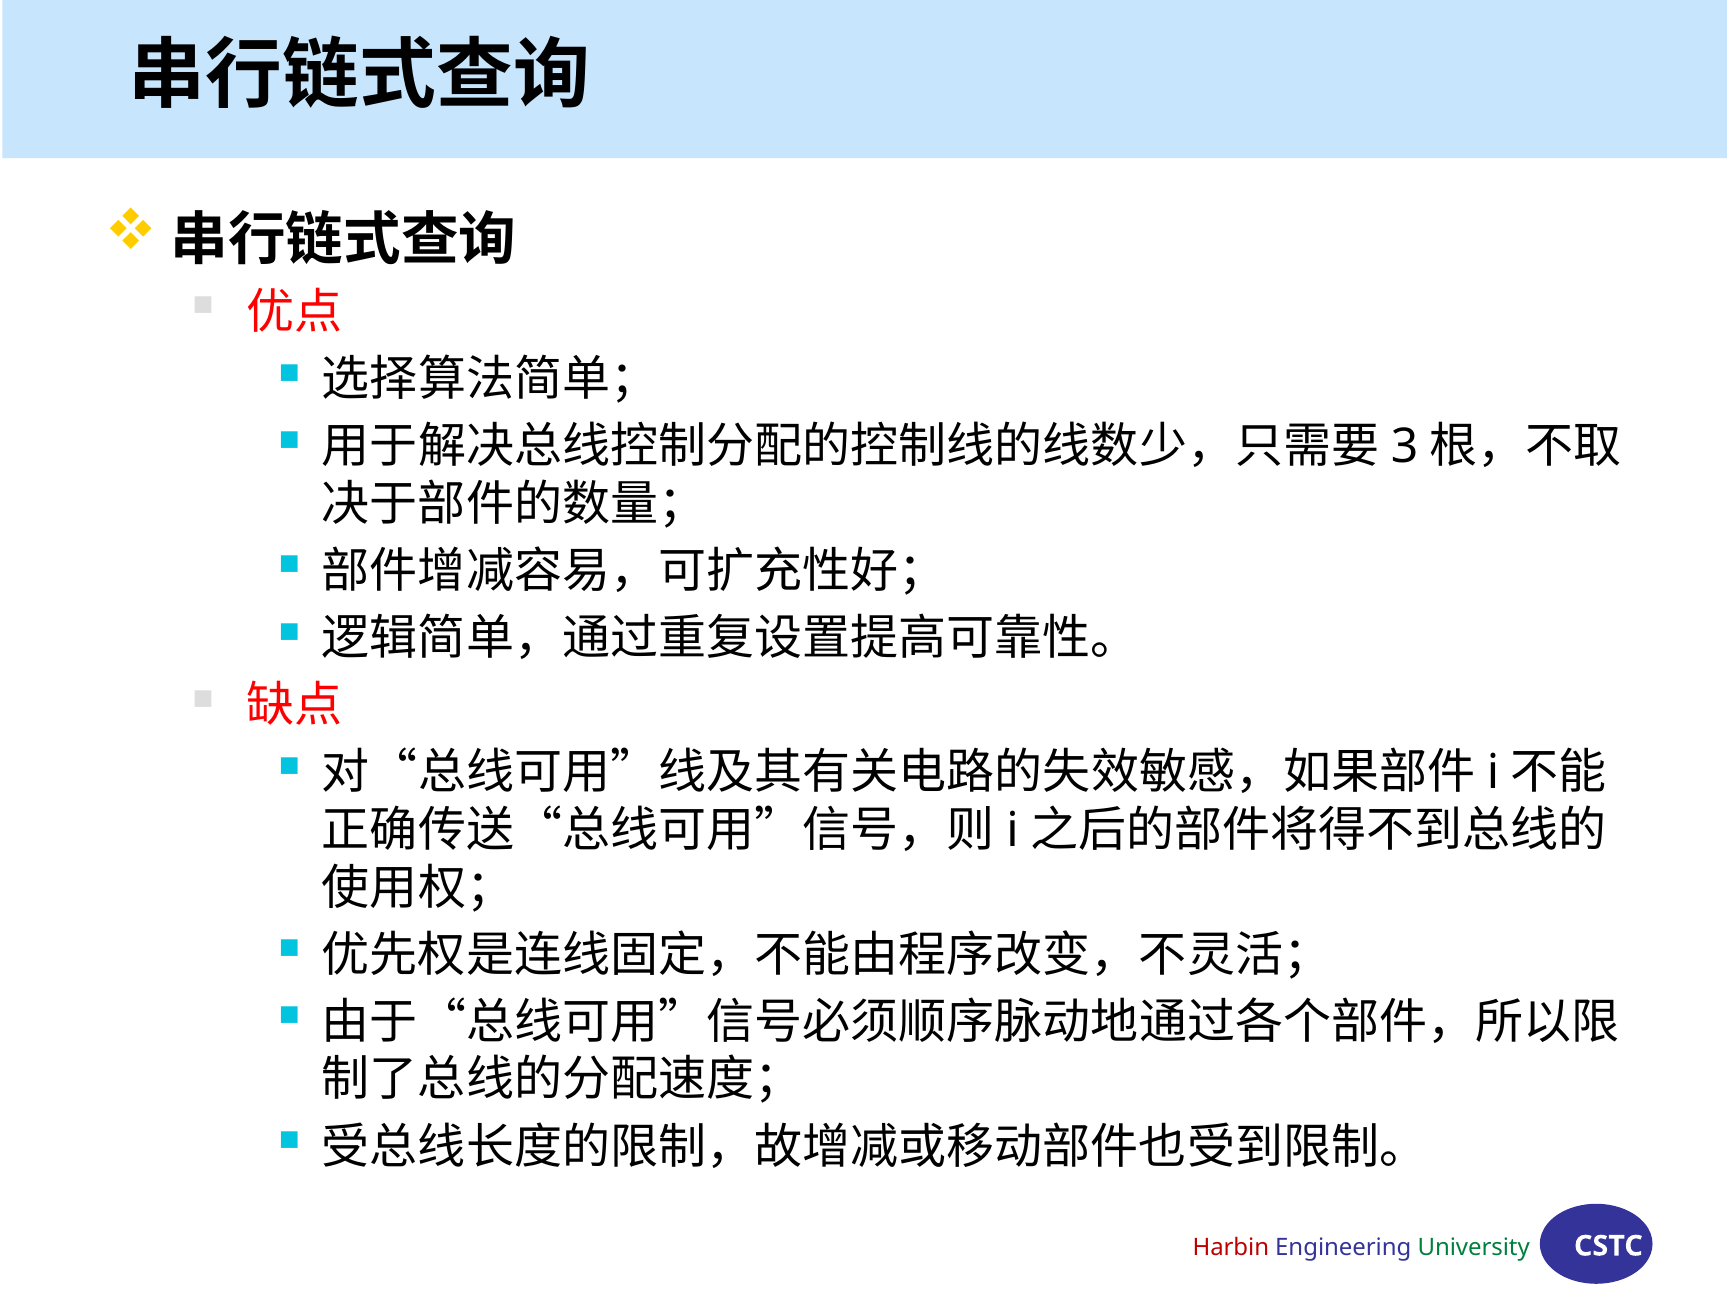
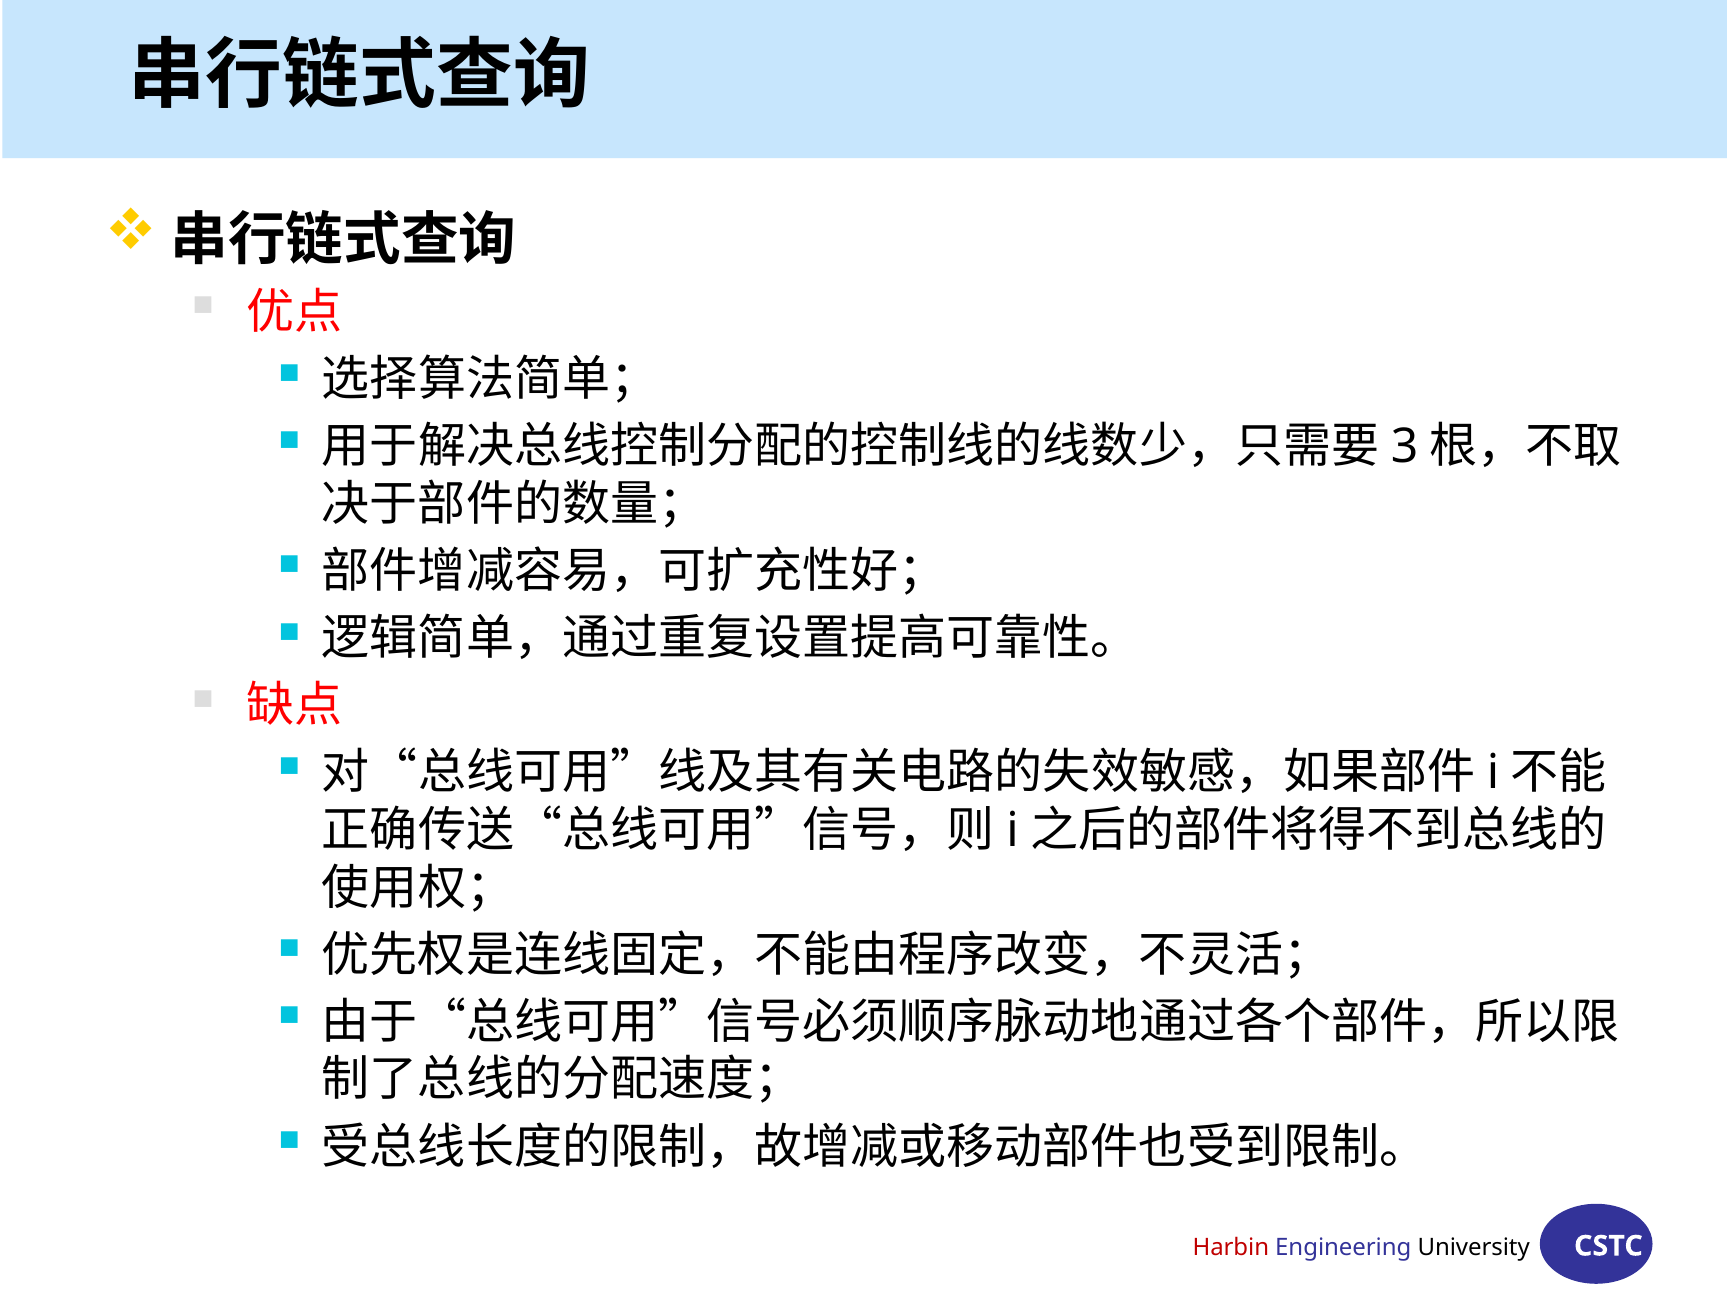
University colour: green -> black
